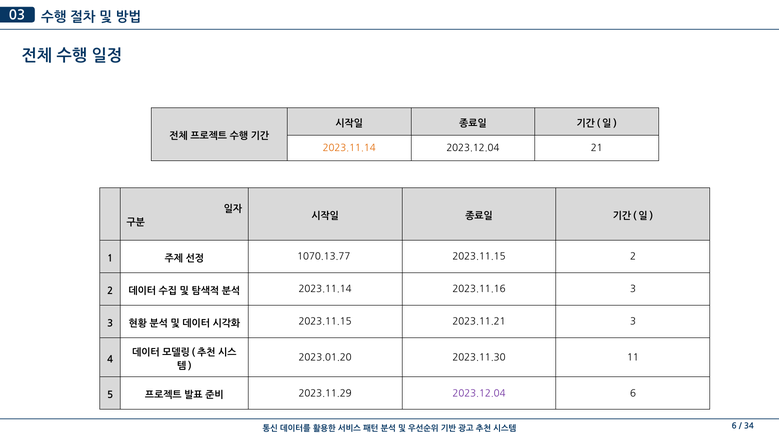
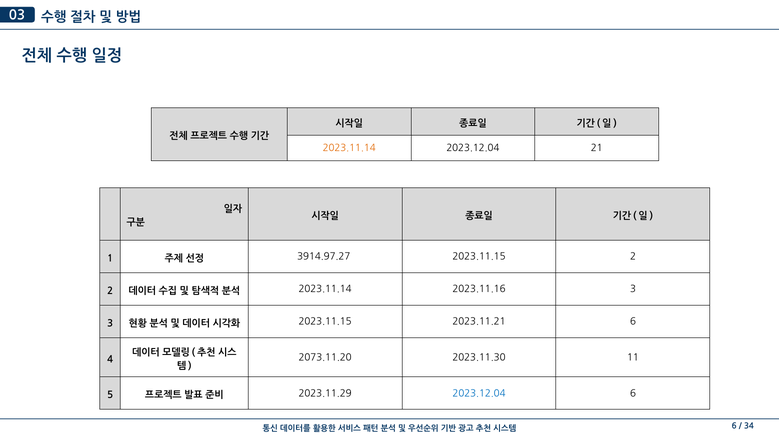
1070.13.77: 1070.13.77 -> 3914.97.27
2023.11.21 3: 3 -> 6
2023.01.20: 2023.01.20 -> 2073.11.20
2023.12.04 at (479, 394) colour: purple -> blue
